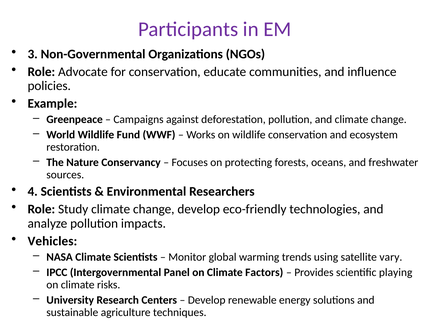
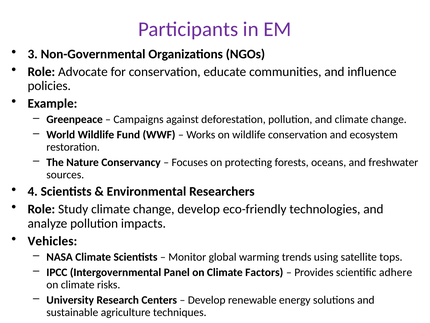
vary: vary -> tops
playing: playing -> adhere
